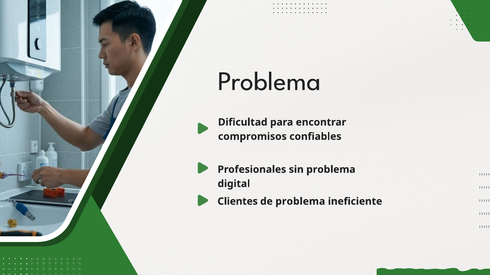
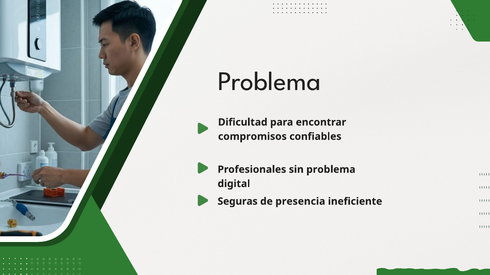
Clientes: Clientes -> Seguras
de problema: problema -> presencia
